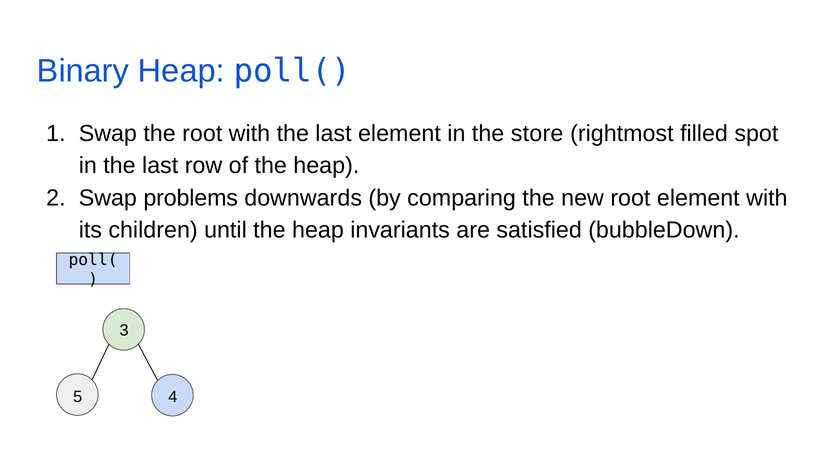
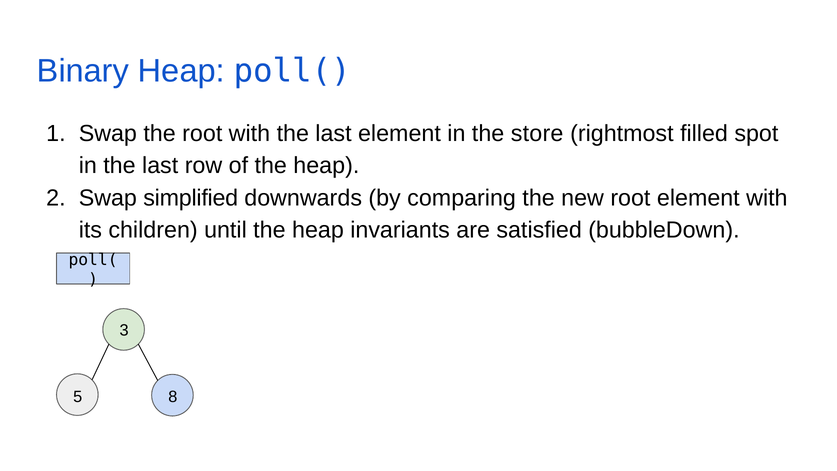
problems: problems -> simplified
4: 4 -> 8
